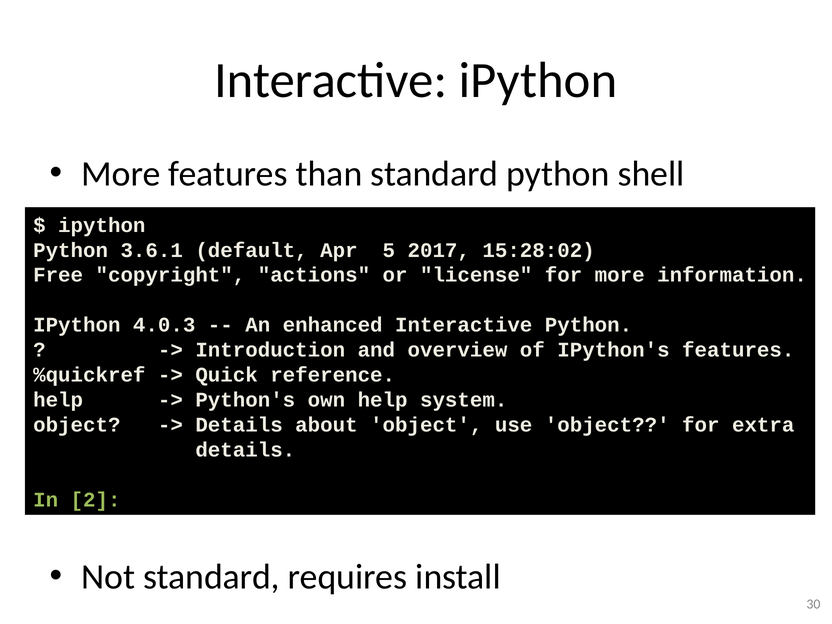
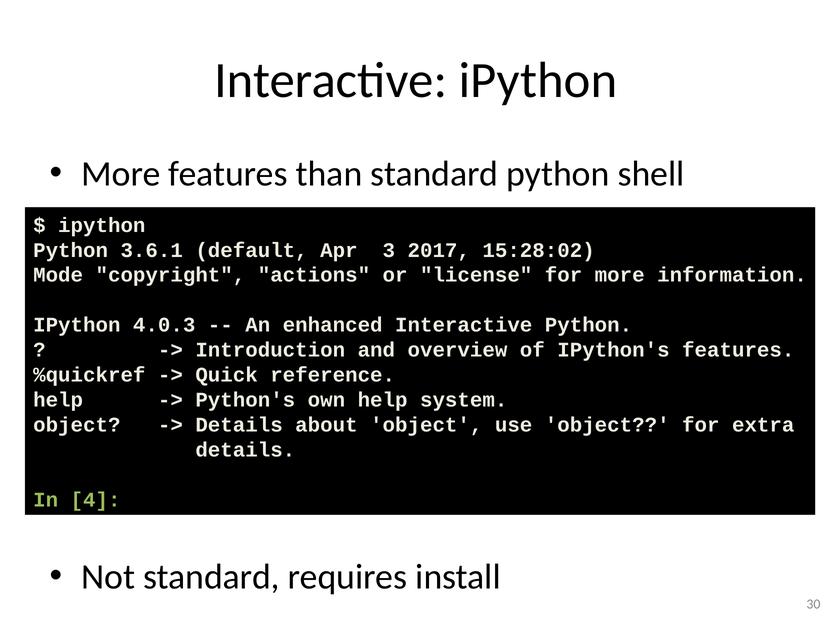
5: 5 -> 3
Free: Free -> Mode
2: 2 -> 4
